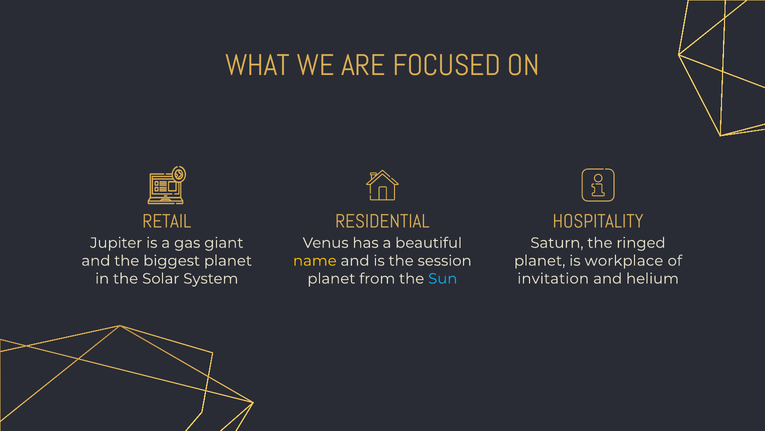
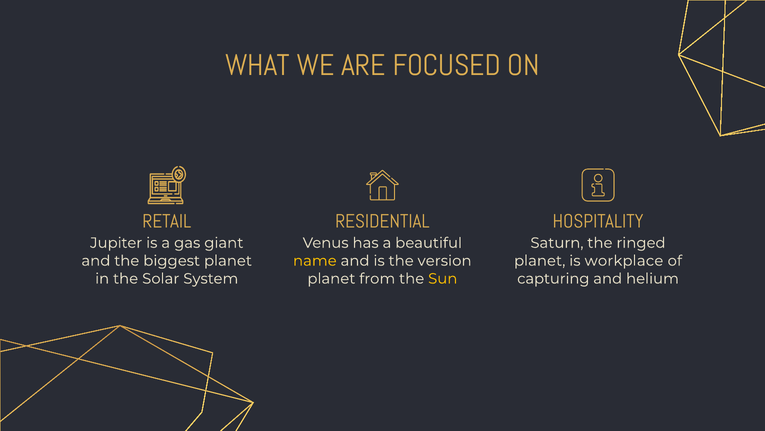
session: session -> version
Sun colour: light blue -> yellow
invitation: invitation -> capturing
